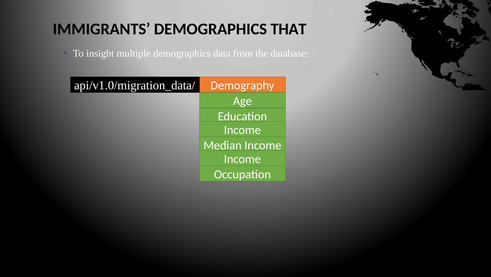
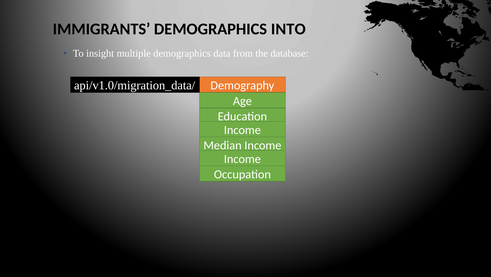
THAT: THAT -> INTO
